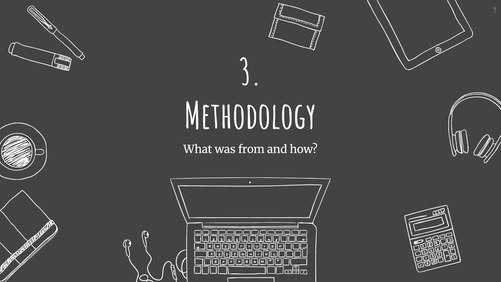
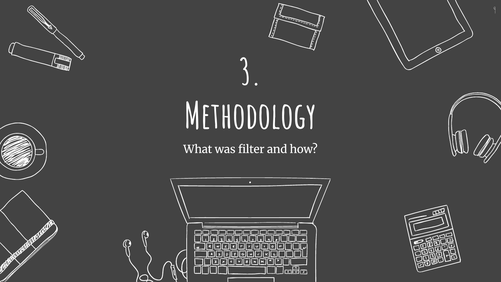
from: from -> filter
